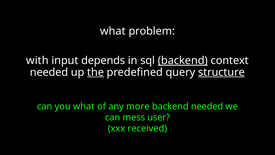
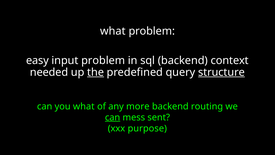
with: with -> easy
input depends: depends -> problem
backend at (183, 60) underline: present -> none
backend needed: needed -> routing
can at (113, 117) underline: none -> present
user: user -> sent
received: received -> purpose
